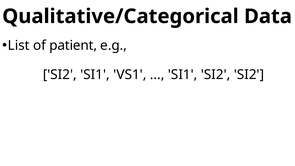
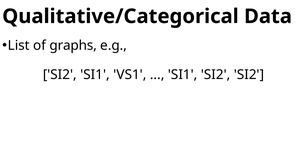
patient: patient -> graphs
